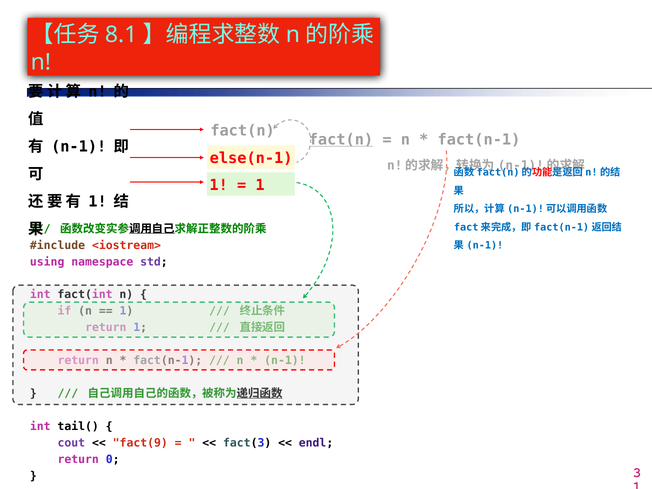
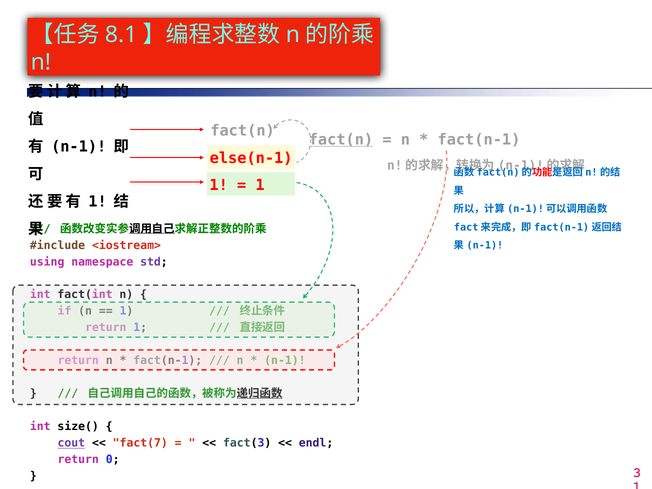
tail(: tail( -> size(
cout underline: none -> present
fact(9: fact(9 -> fact(7
